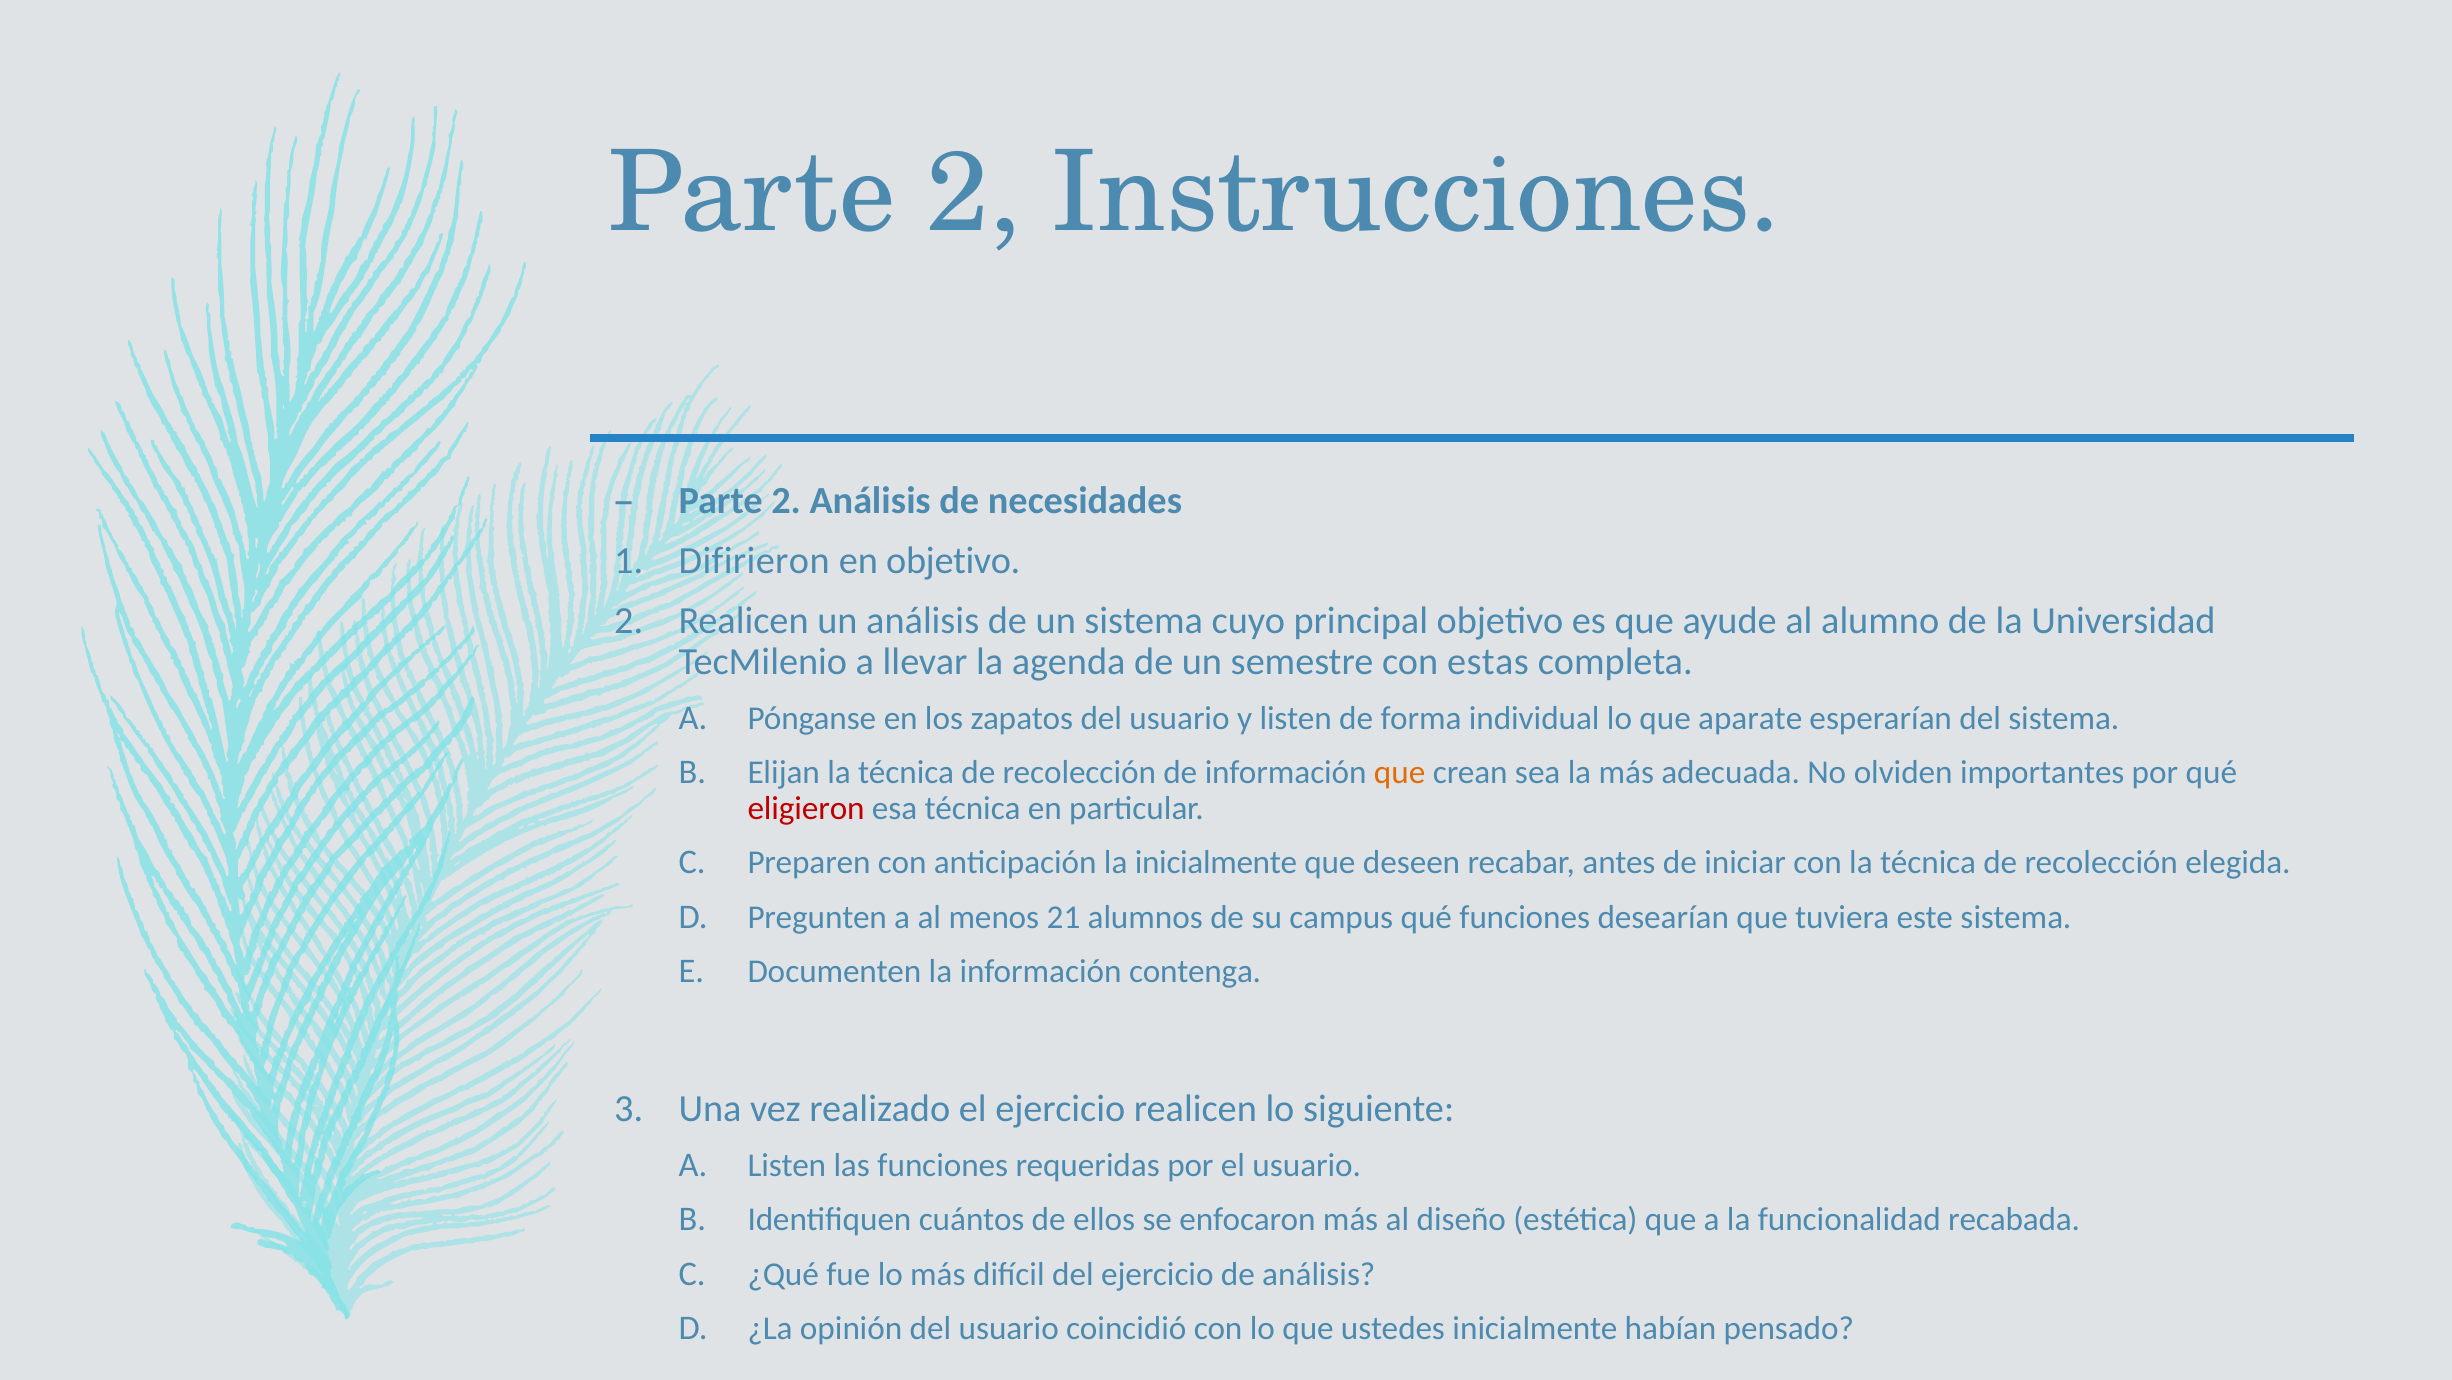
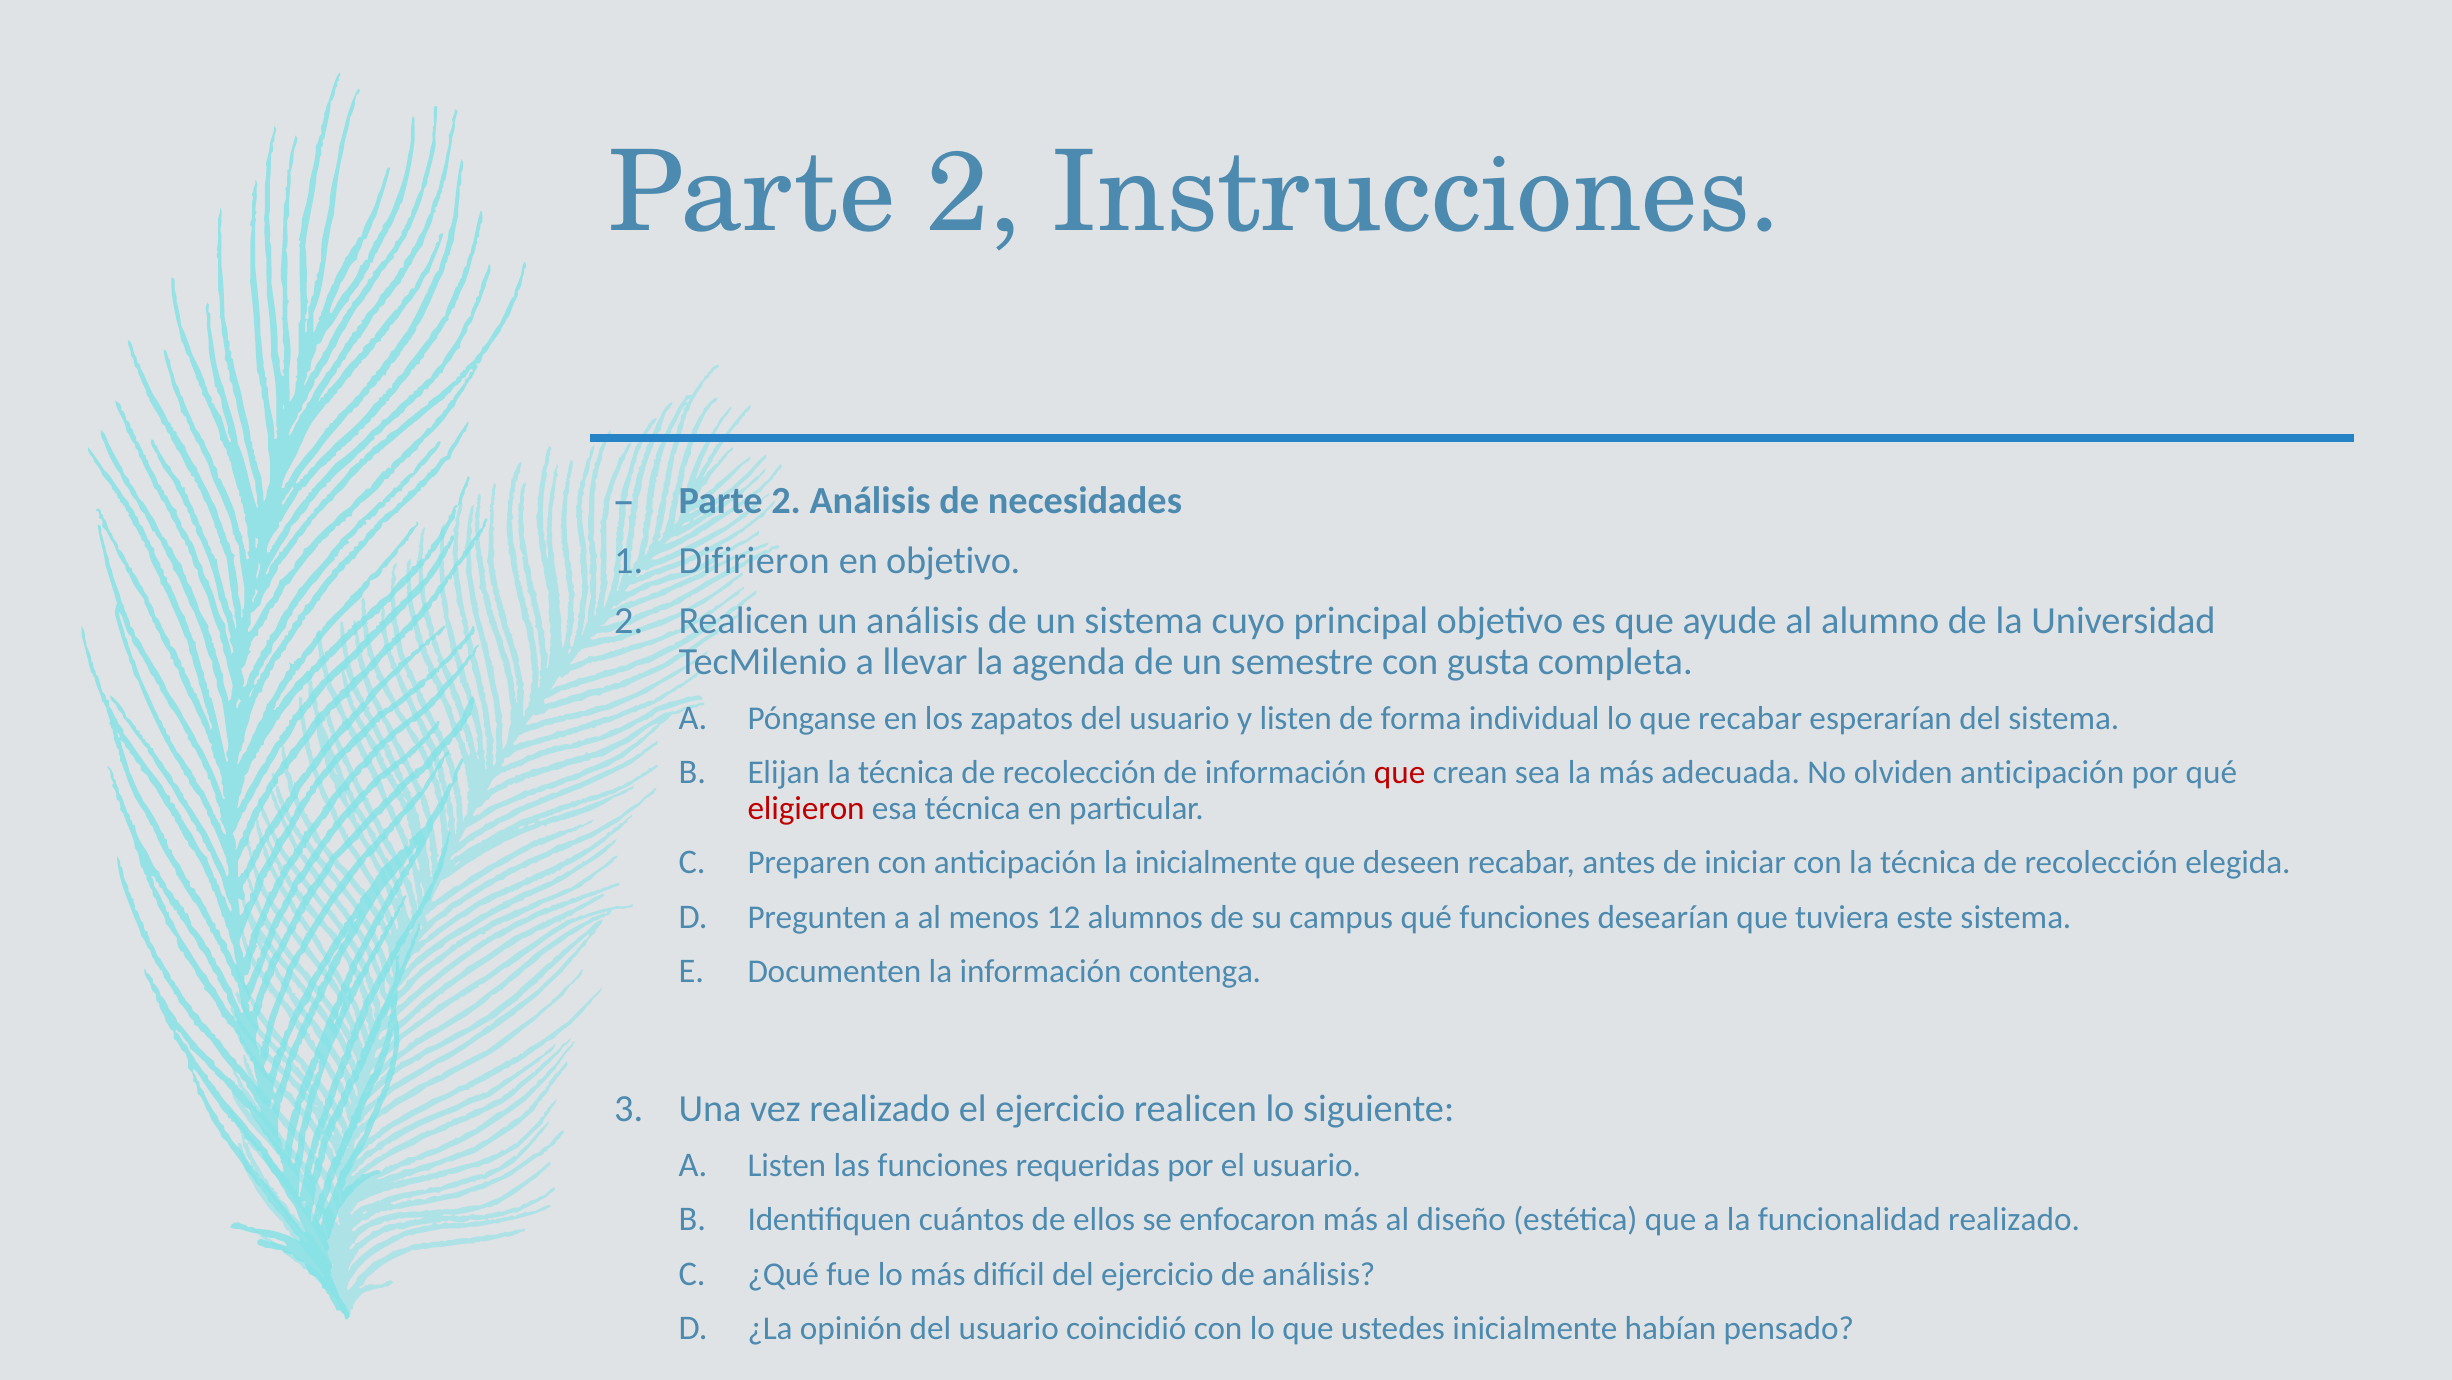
estas: estas -> gusta
que aparate: aparate -> recabar
que at (1400, 773) colour: orange -> red
olviden importantes: importantes -> anticipación
21: 21 -> 12
funcionalidad recabada: recabada -> realizado
